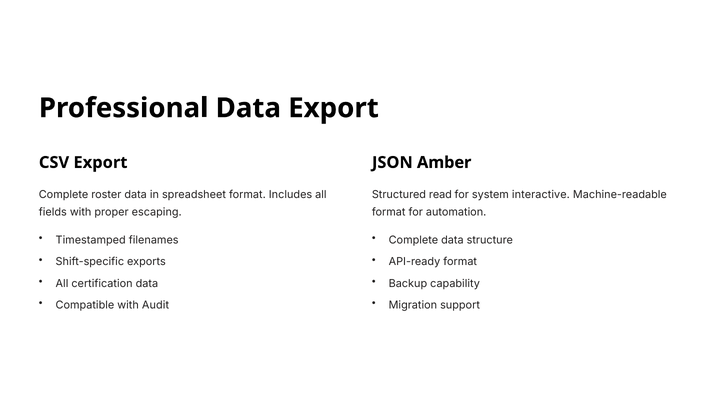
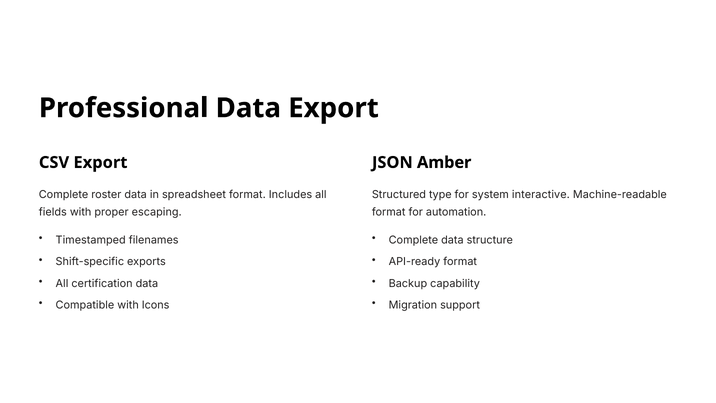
read: read -> type
Audit: Audit -> Icons
